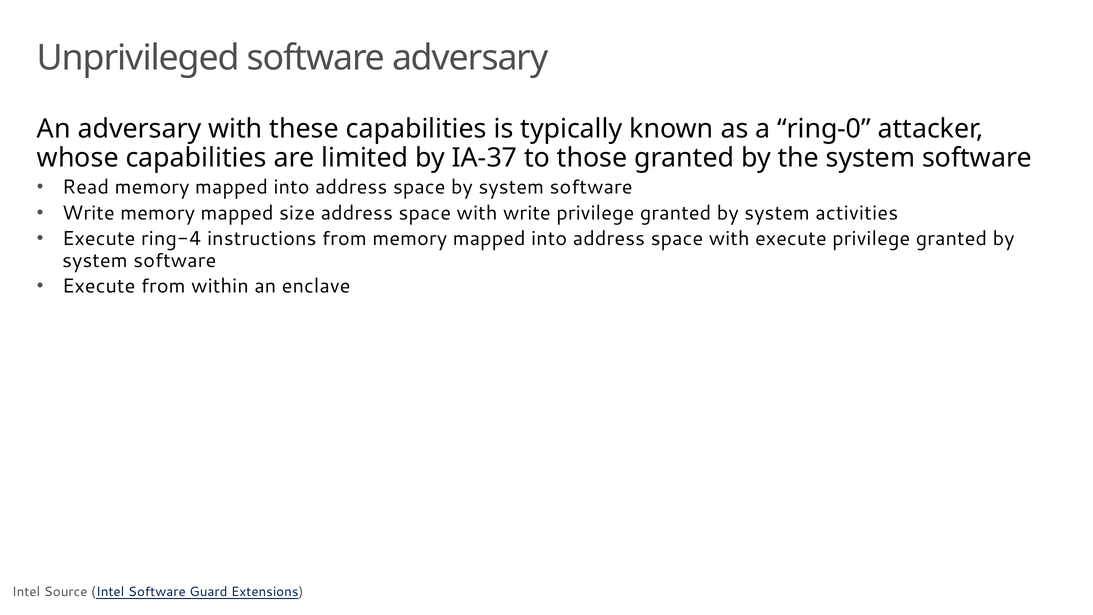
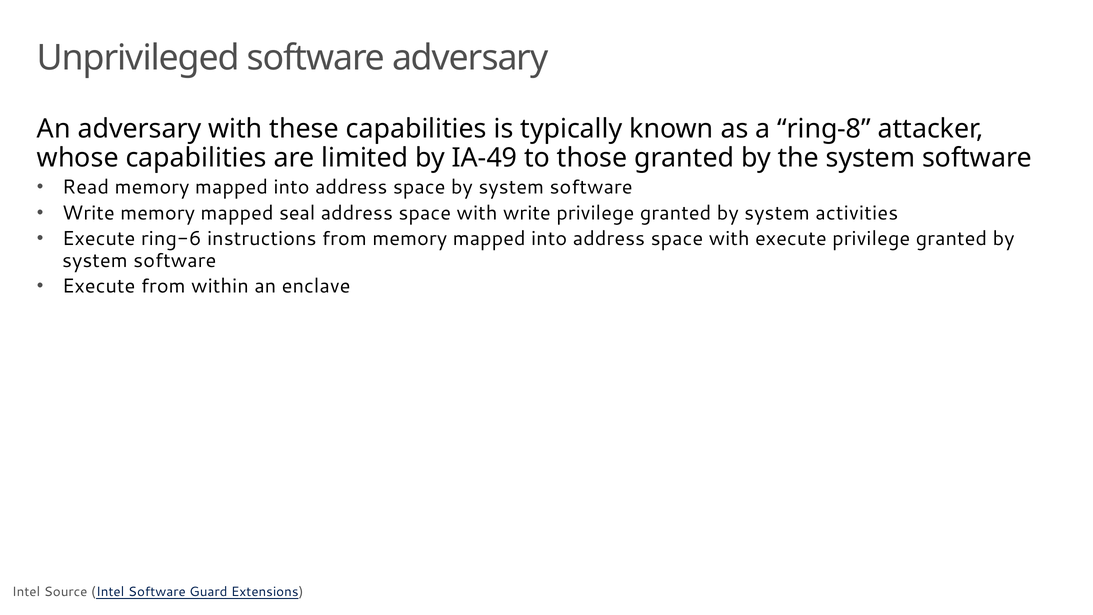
ring-0: ring-0 -> ring-8
IA-37: IA-37 -> IA-49
size: size -> seal
ring-4: ring-4 -> ring-6
